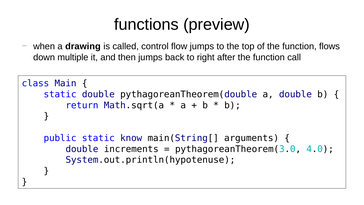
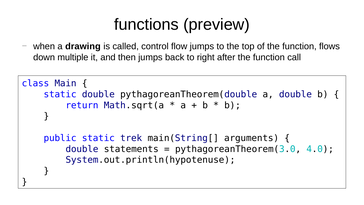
know: know -> trek
increments: increments -> statements
